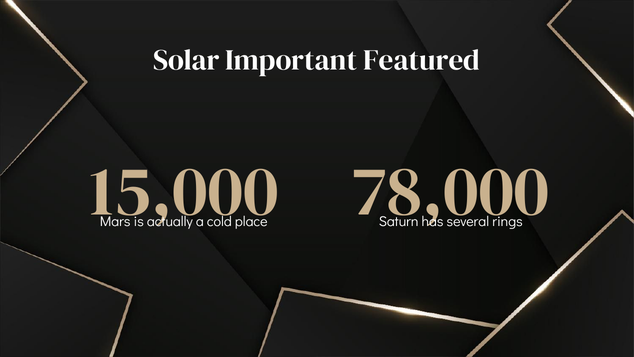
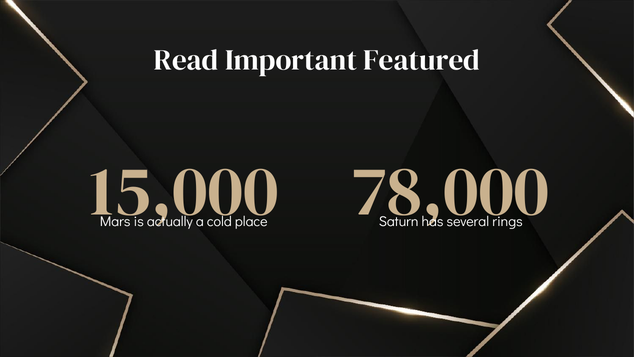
Solar: Solar -> Read
